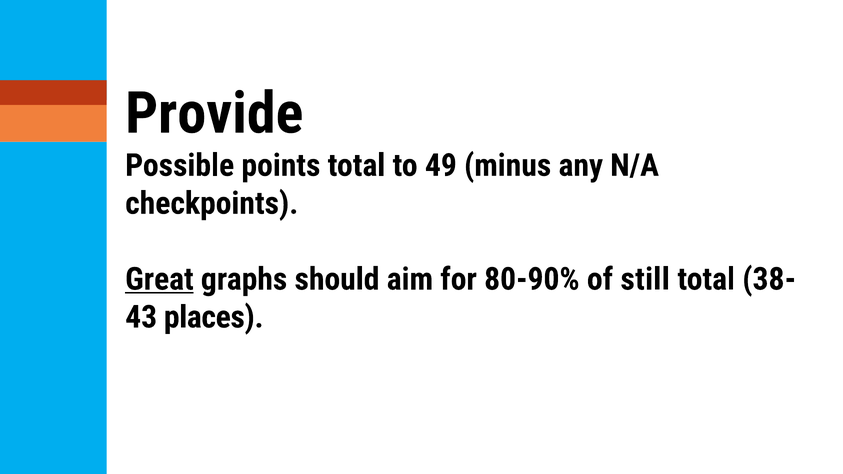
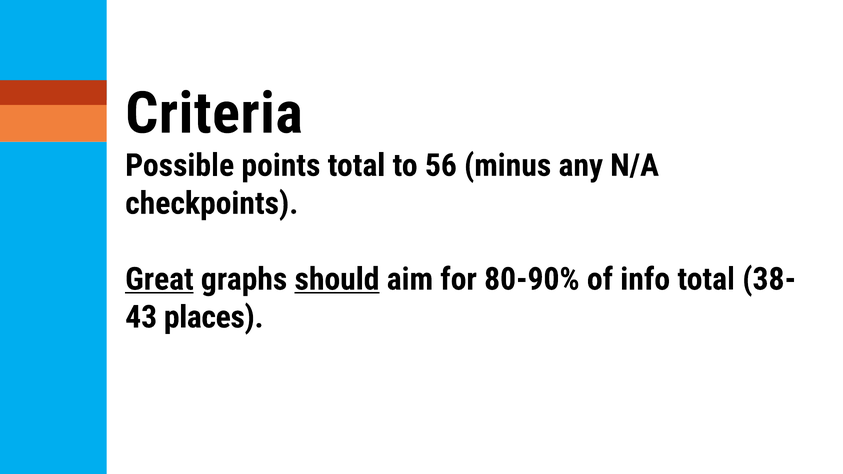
Provide: Provide -> Criteria
49: 49 -> 56
should underline: none -> present
still: still -> info
